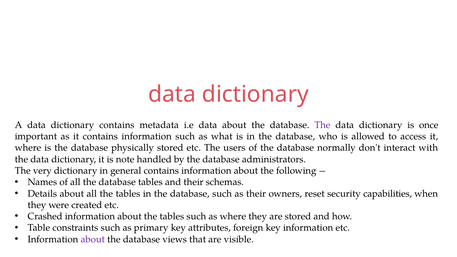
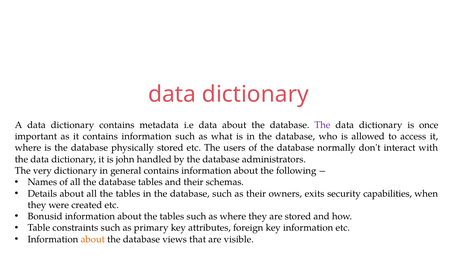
note: note -> john
reset: reset -> exits
Crashed: Crashed -> Bonusid
about at (93, 239) colour: purple -> orange
